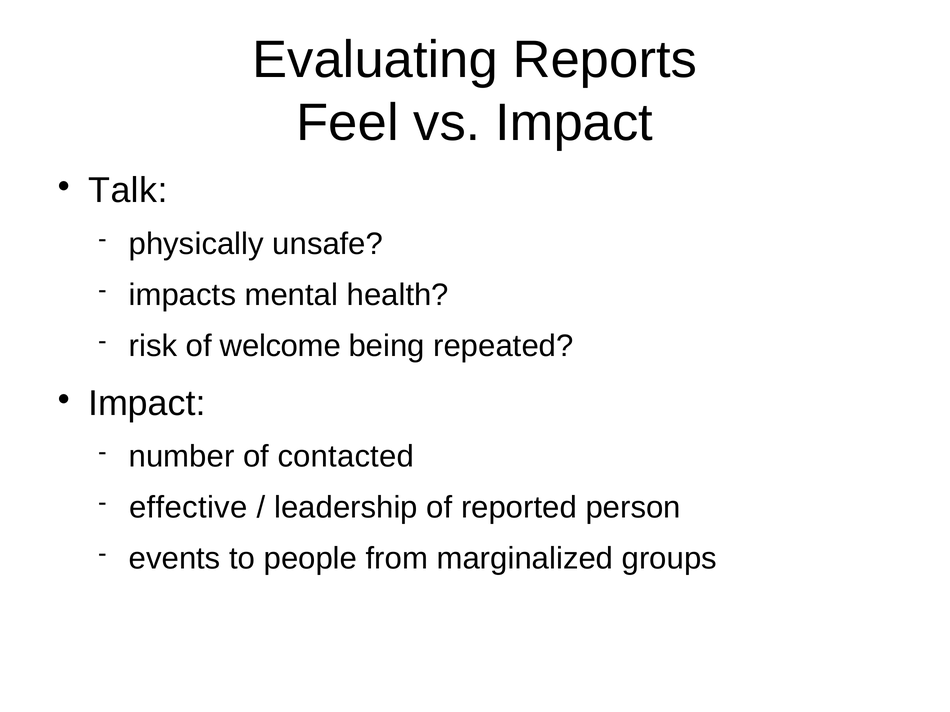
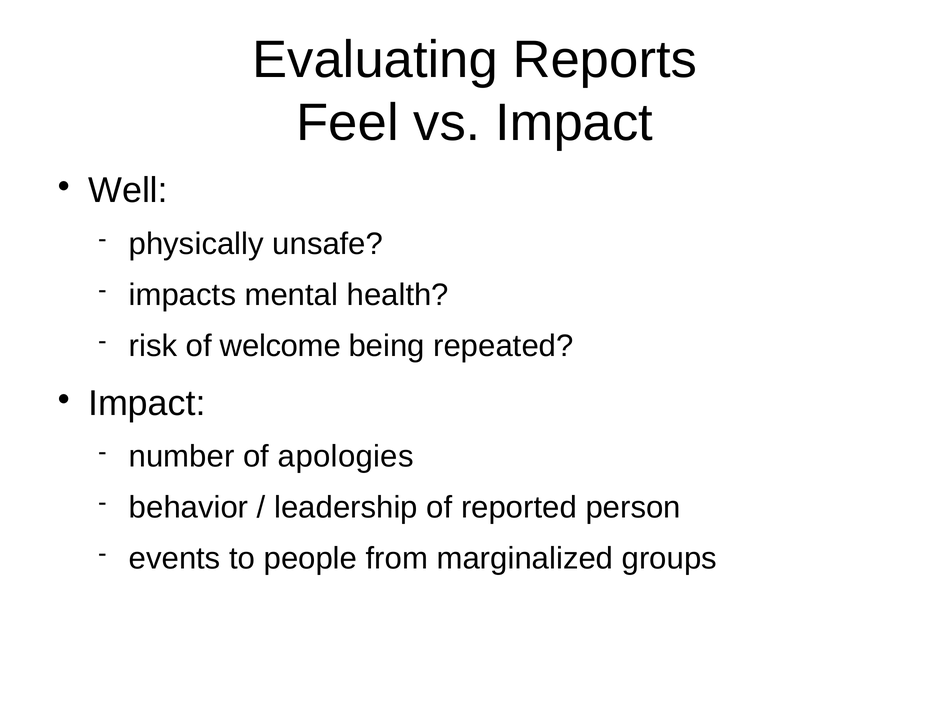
Talk: Talk -> Well
contacted: contacted -> apologies
effective: effective -> behavior
